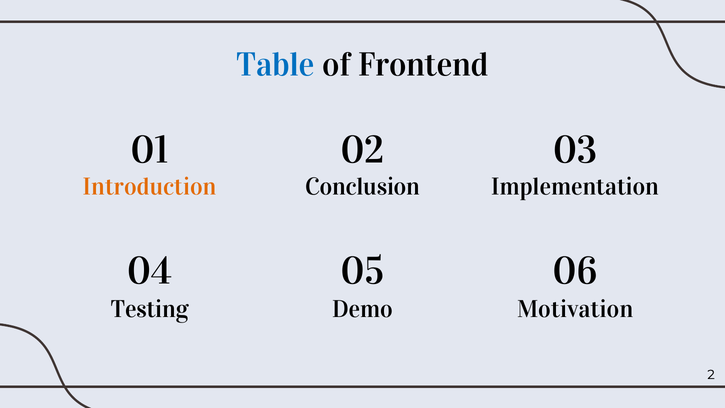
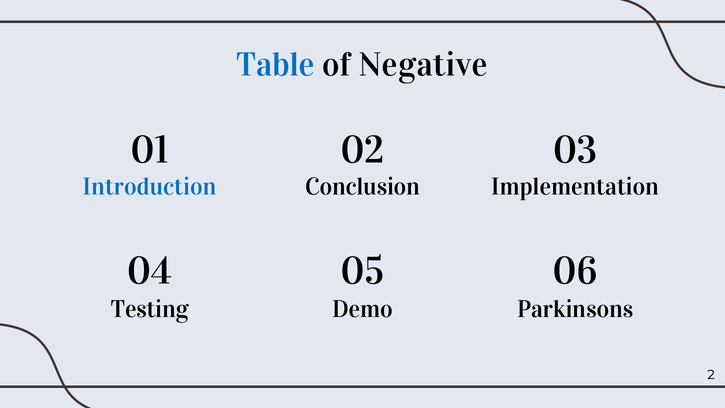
Frontend: Frontend -> Negative
Introduction colour: orange -> blue
Motivation: Motivation -> Parkinsons
